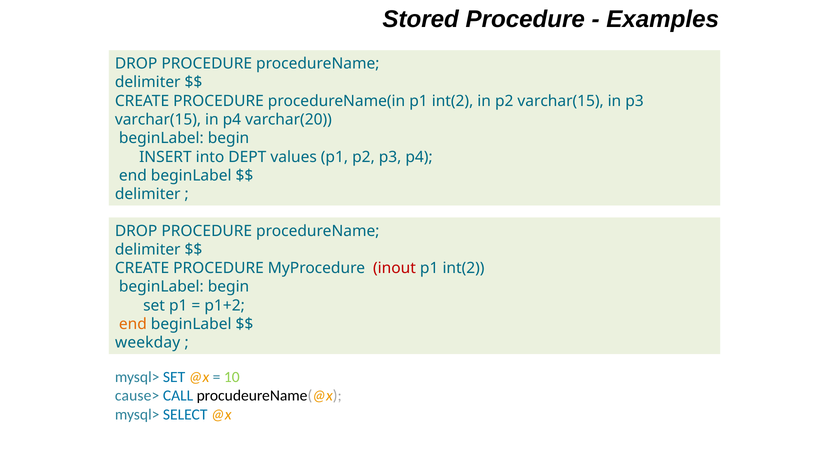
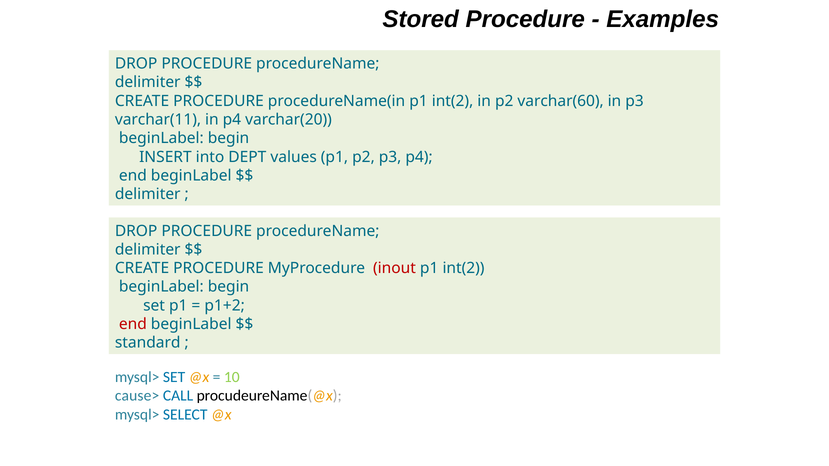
p2 varchar(15: varchar(15 -> varchar(60
varchar(15 at (158, 120): varchar(15 -> varchar(11
end at (133, 324) colour: orange -> red
weekday: weekday -> standard
